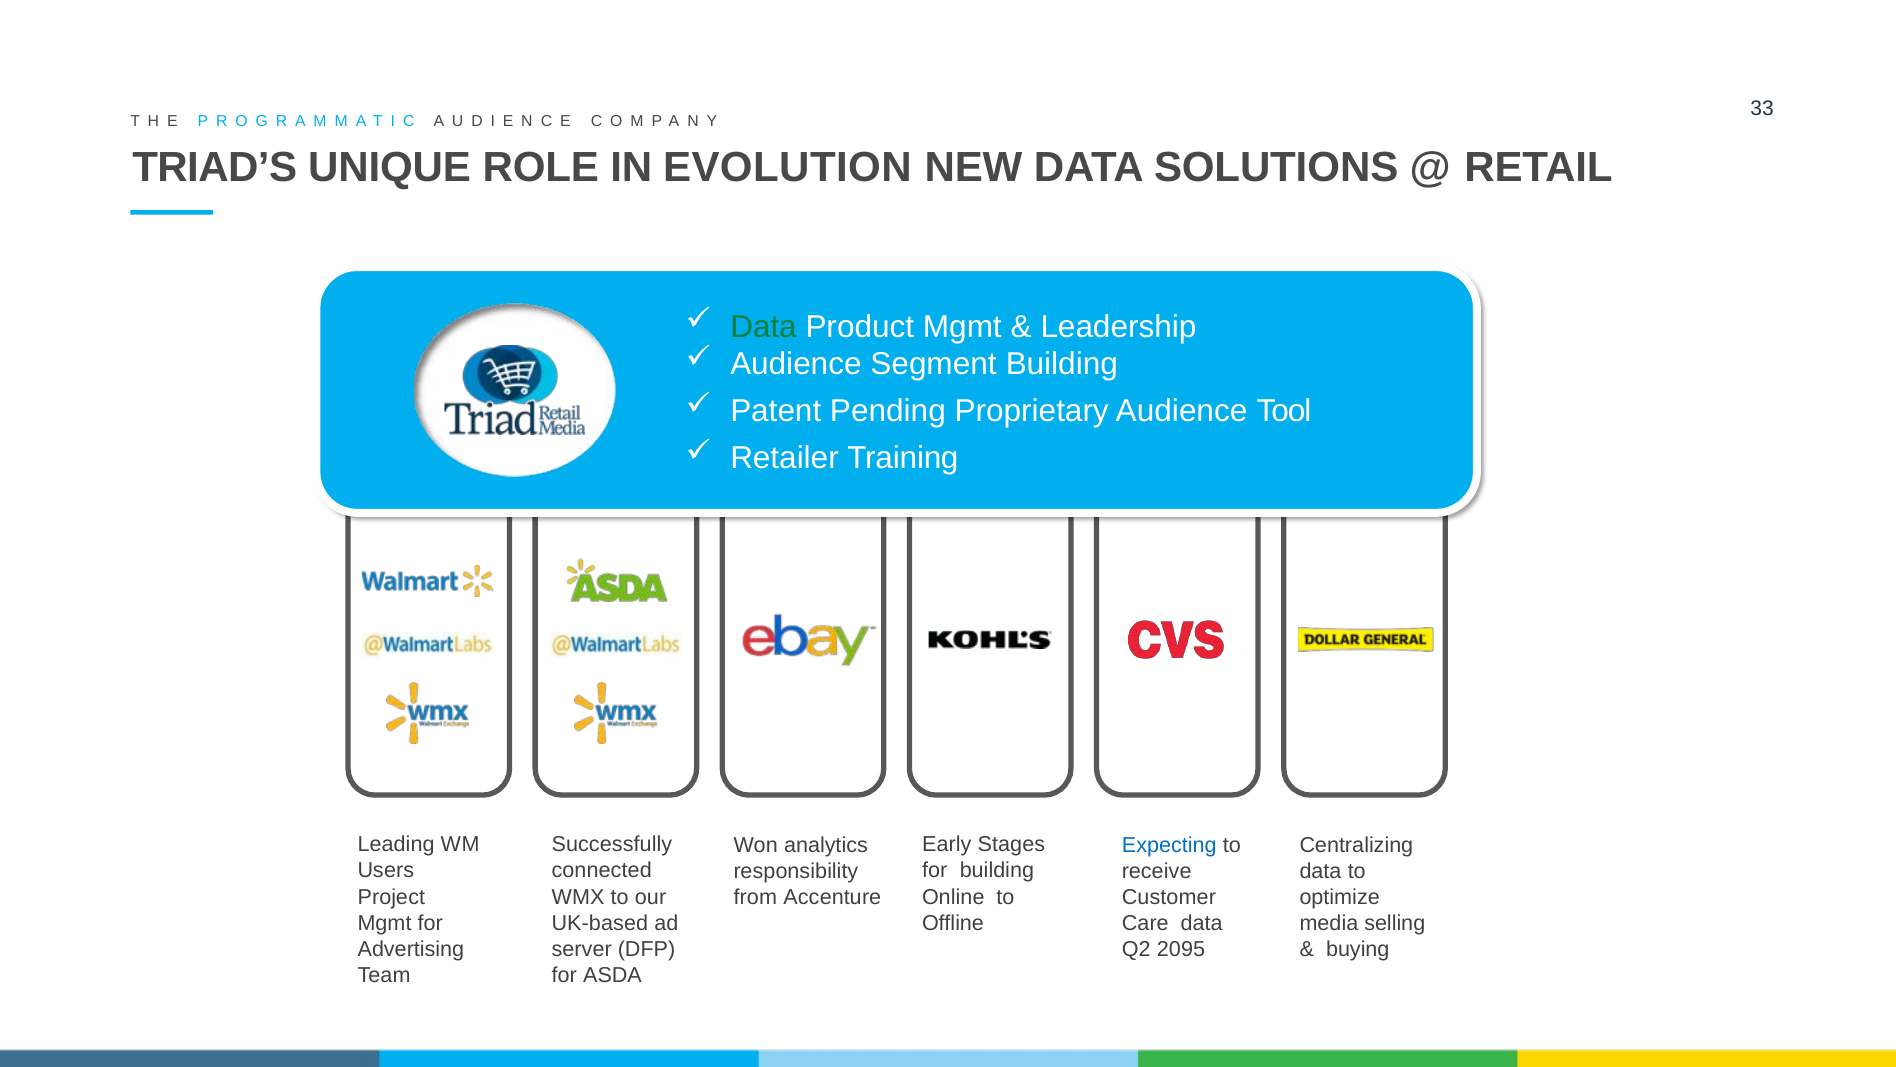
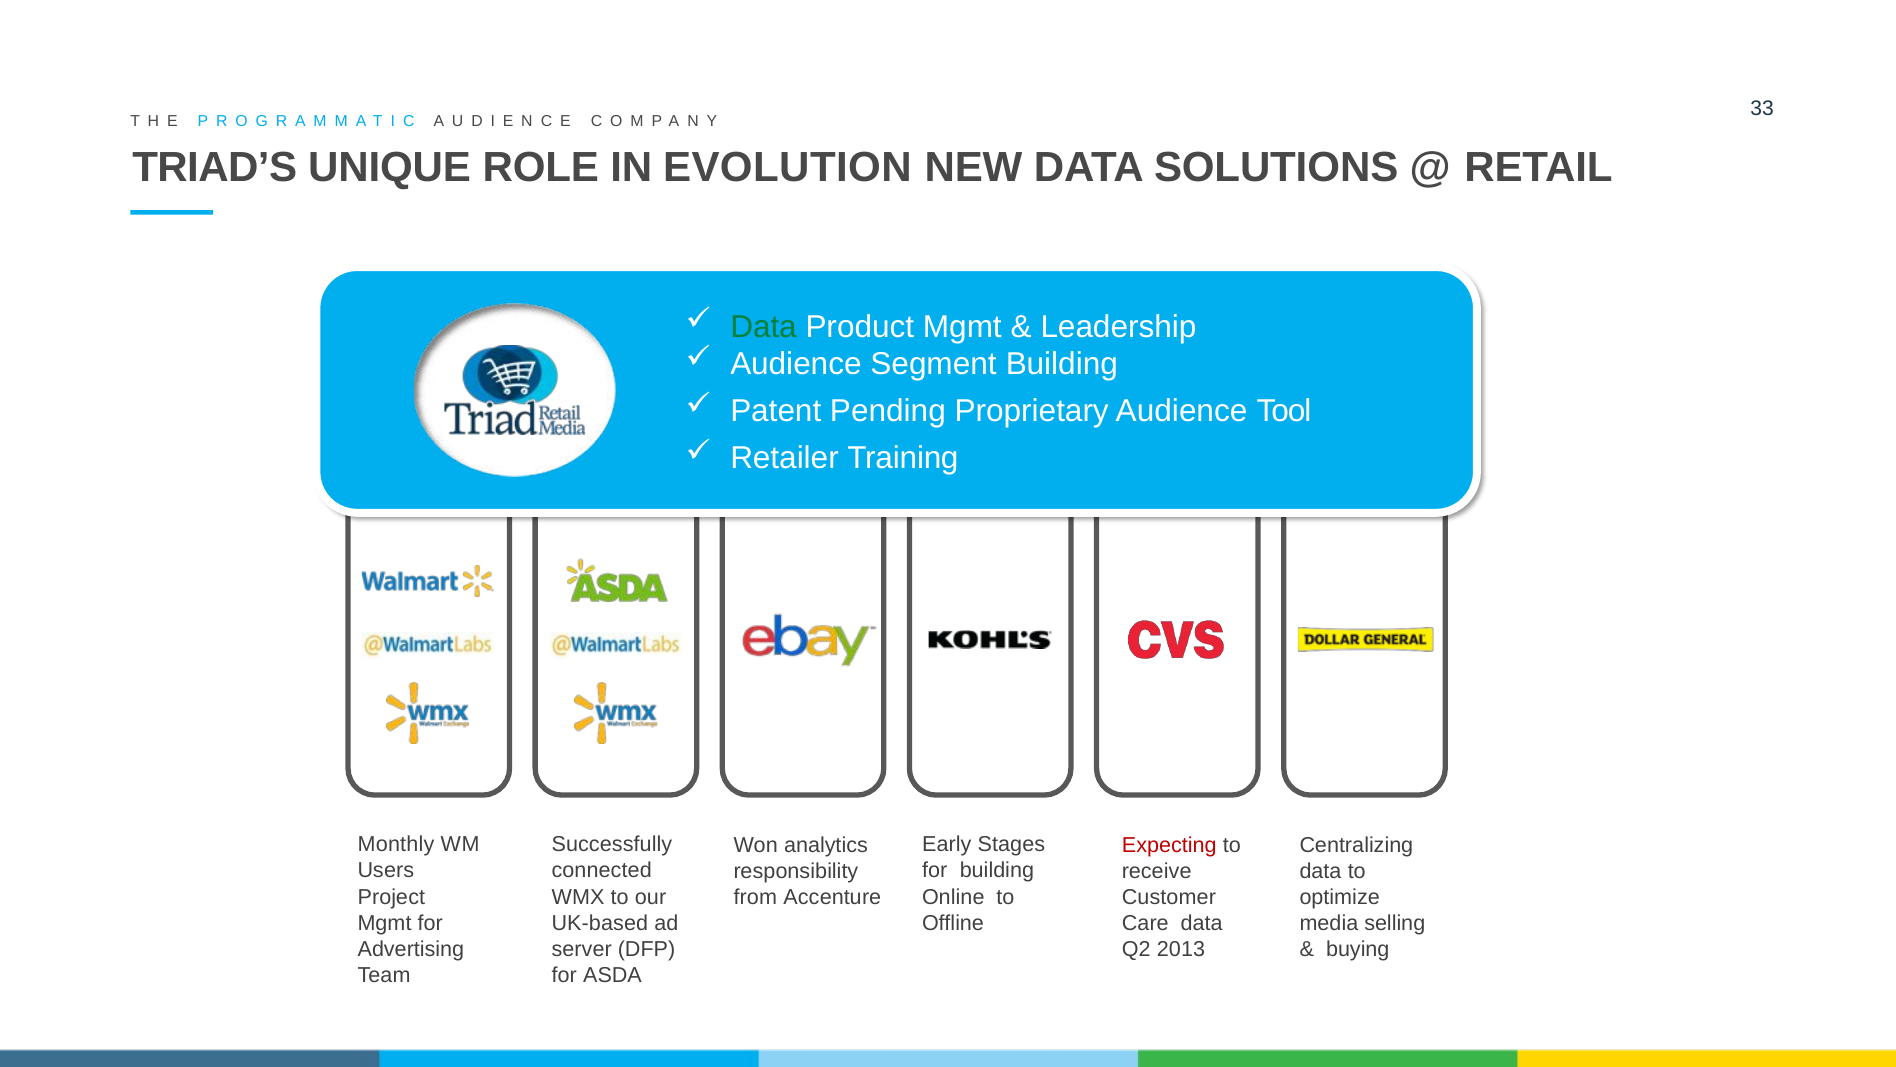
Leading: Leading -> Monthly
Expecting colour: blue -> red
2095: 2095 -> 2013
